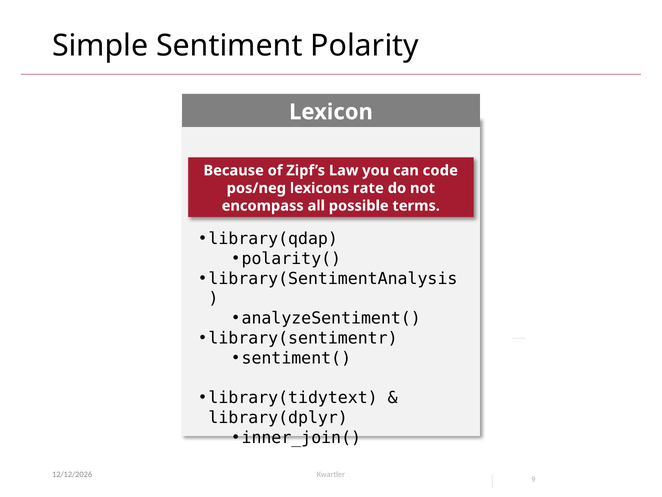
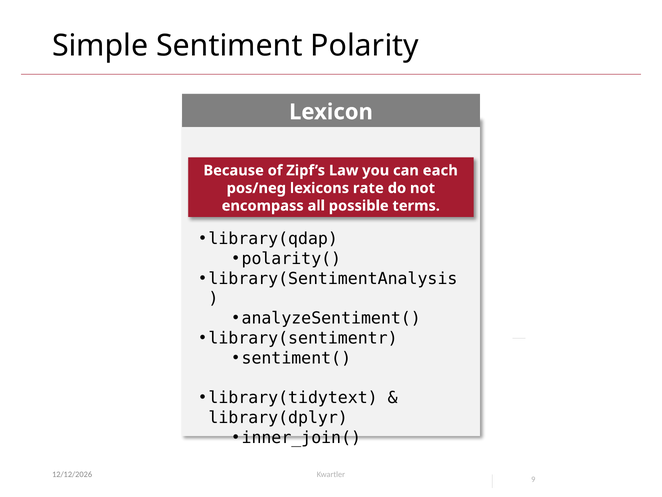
code: code -> each
